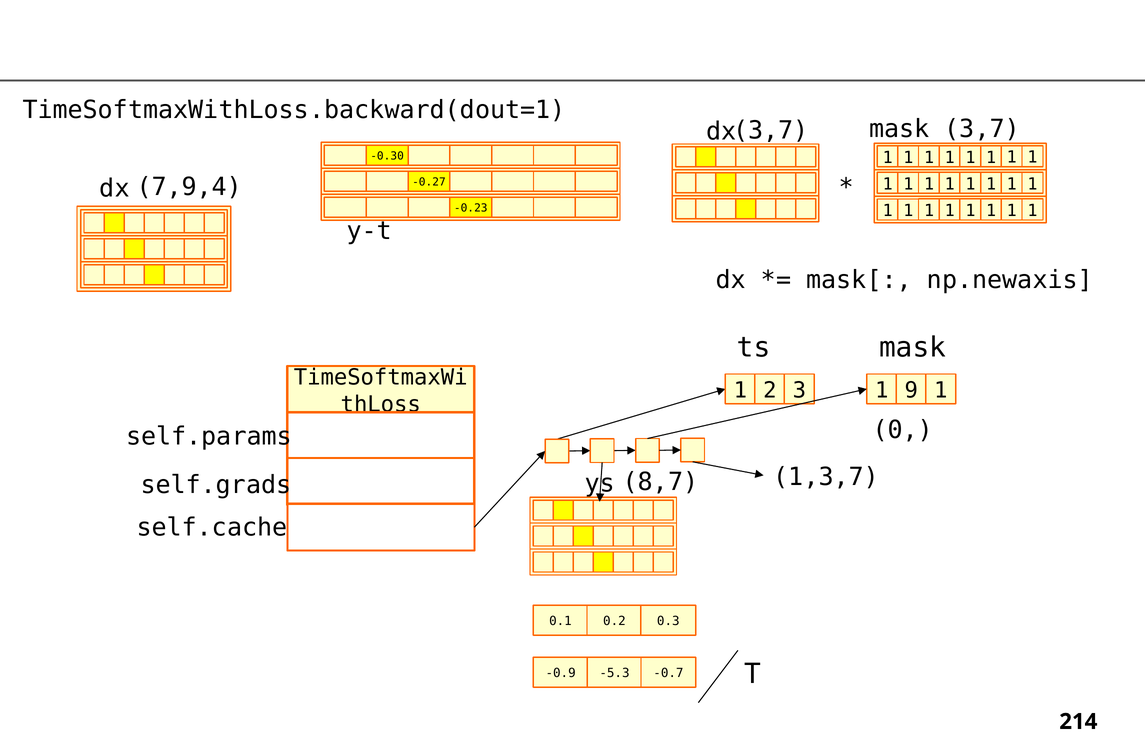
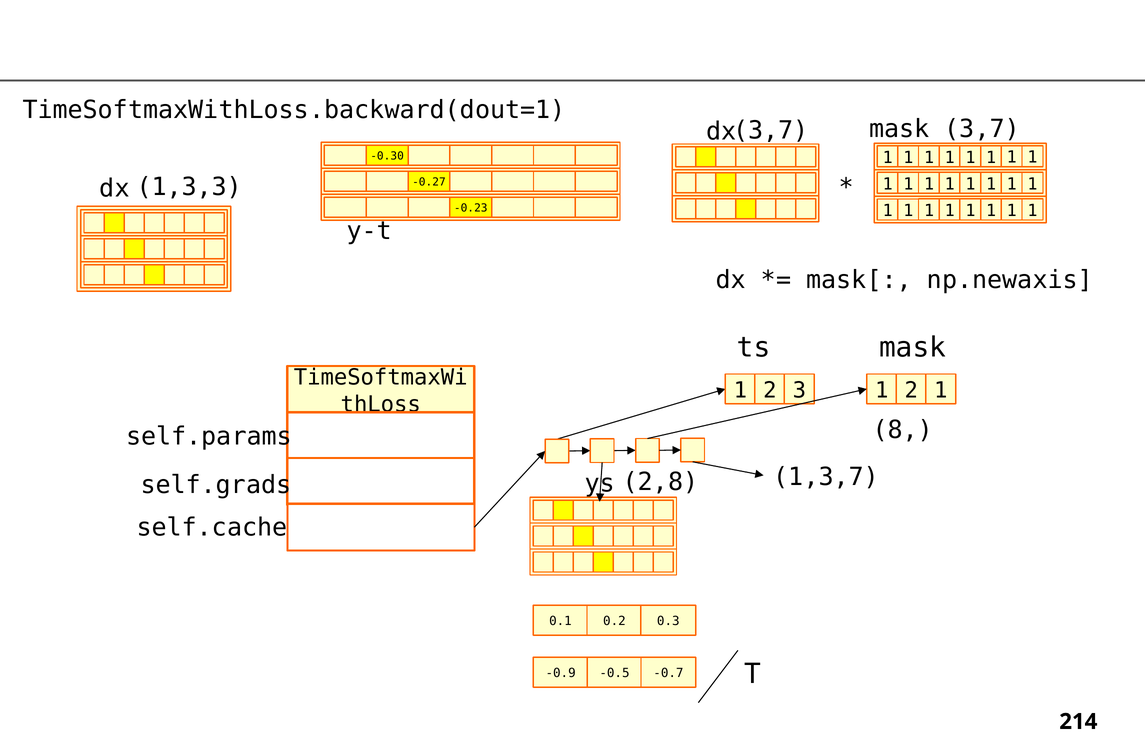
7,9,4: 7,9,4 -> 1,3,3
3 1 9: 9 -> 2
0: 0 -> 8
8,7: 8,7 -> 2,8
-5.3: -5.3 -> -0.5
